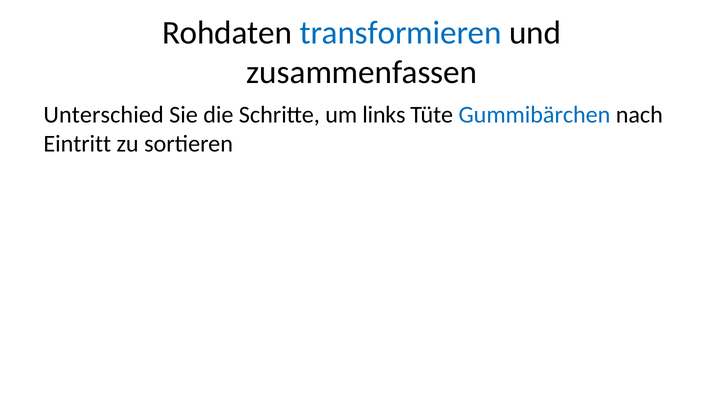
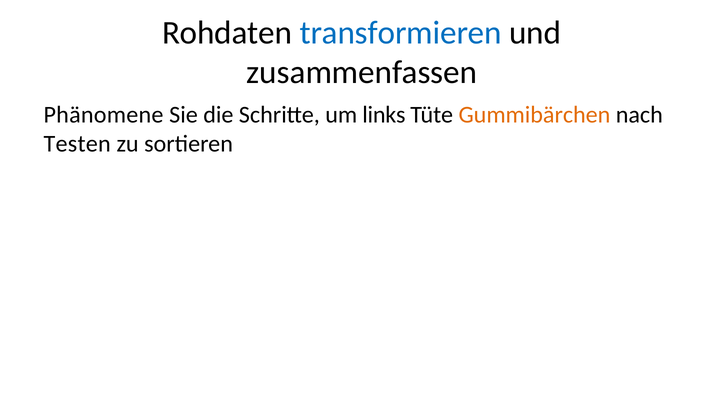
Unterschied: Unterschied -> Phänomene
Gummibärchen colour: blue -> orange
Eintritt: Eintritt -> Testen
